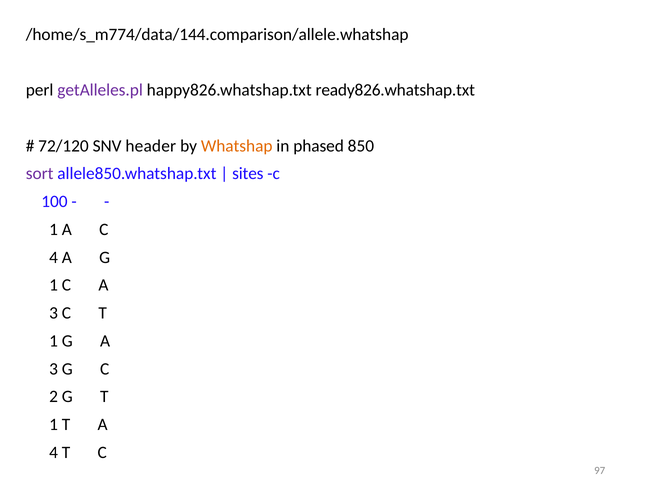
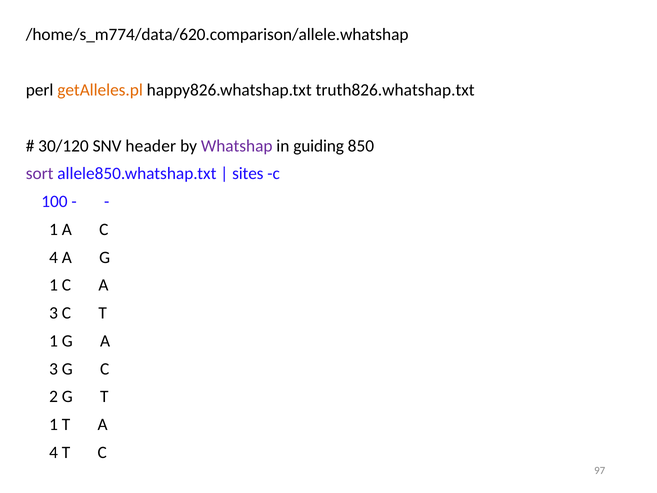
/home/s_m774/data/144.comparison/allele.whatshap: /home/s_m774/data/144.comparison/allele.whatshap -> /home/s_m774/data/620.comparison/allele.whatshap
getAlleles.pl colour: purple -> orange
ready826.whatshap.txt: ready826.whatshap.txt -> truth826.whatshap.txt
72/120: 72/120 -> 30/120
Whatshap colour: orange -> purple
phased: phased -> guiding
